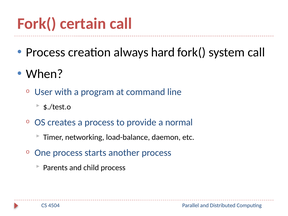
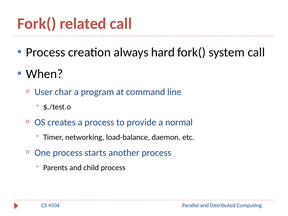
certain: certain -> related
with: with -> char
